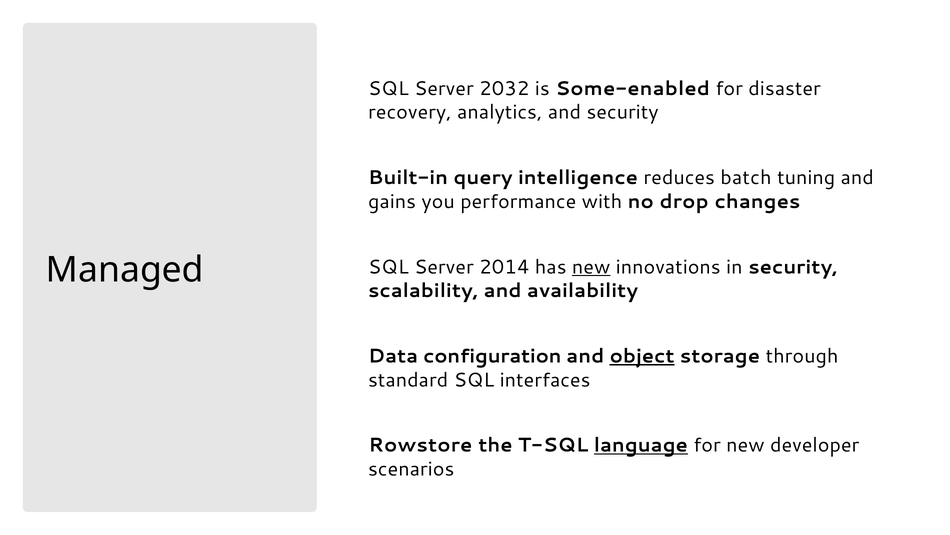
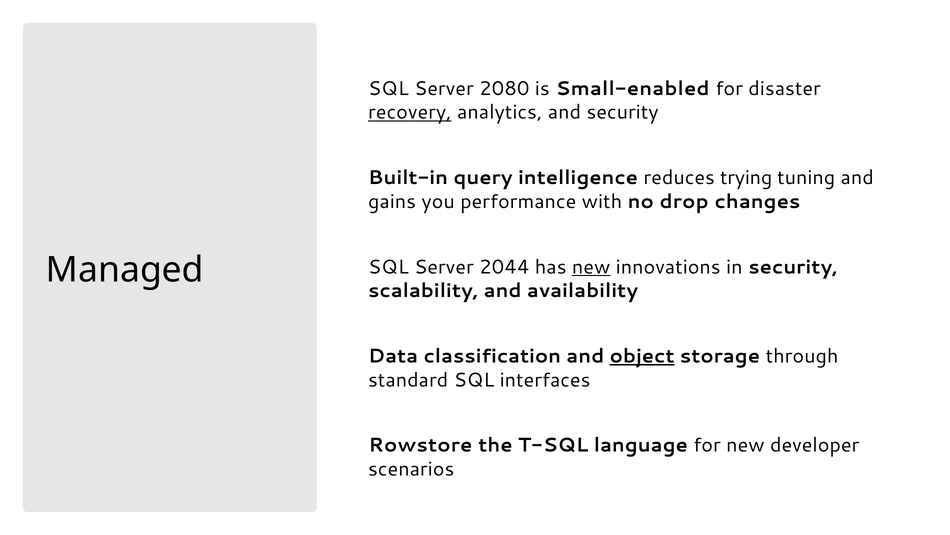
2032: 2032 -> 2080
Some-enabled: Some-enabled -> Small-enabled
recovery underline: none -> present
batch: batch -> trying
2014: 2014 -> 2044
configuration: configuration -> classification
language underline: present -> none
